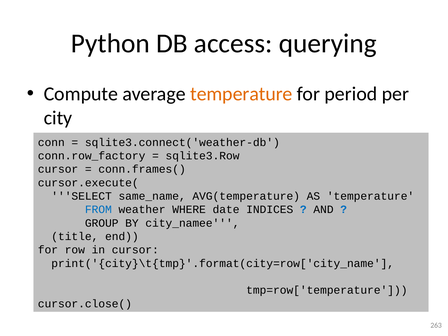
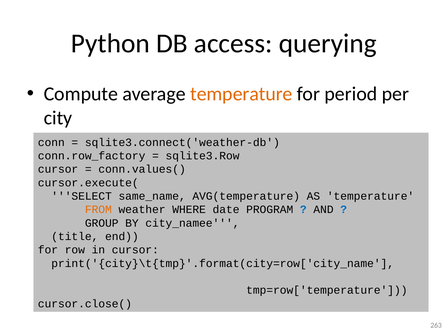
conn.frames(: conn.frames( -> conn.values(
FROM colour: blue -> orange
INDICES: INDICES -> PROGRAM
